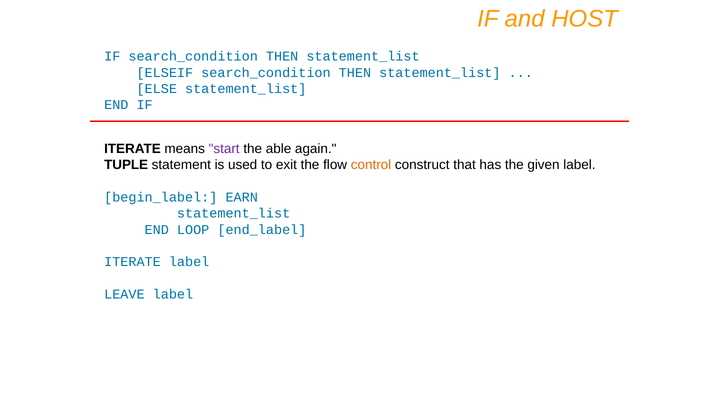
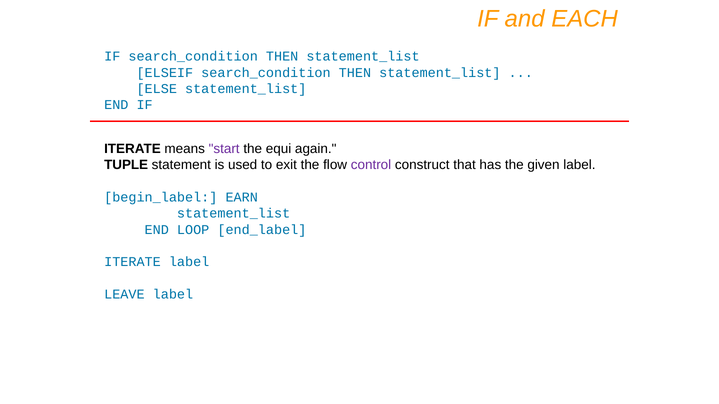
HOST: HOST -> EACH
able: able -> equi
control colour: orange -> purple
